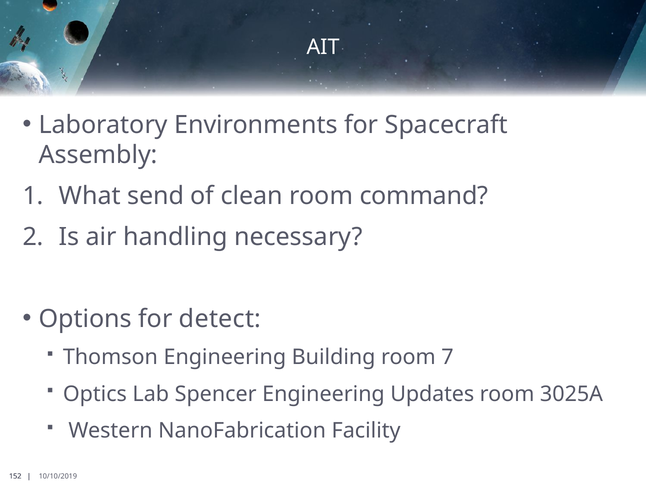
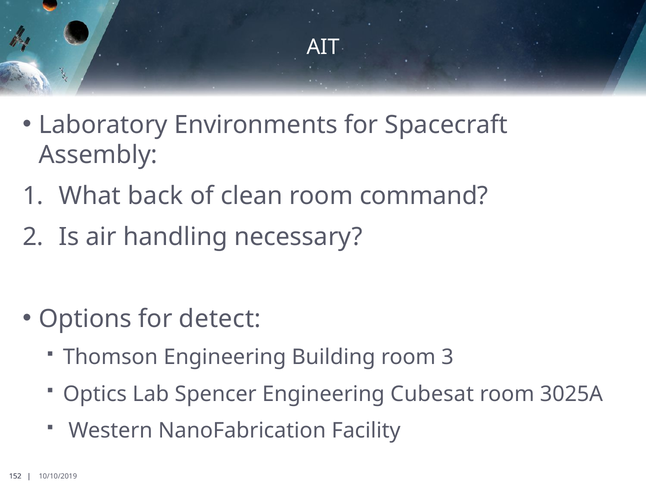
send: send -> back
7: 7 -> 3
Updates: Updates -> Cubesat
